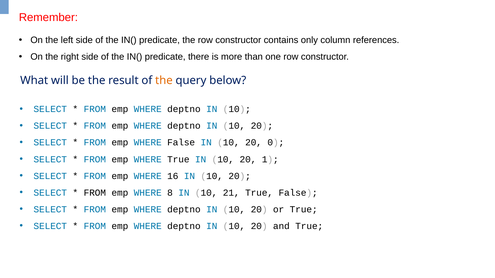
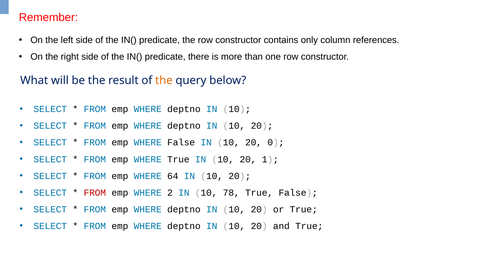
16: 16 -> 64
FROM at (95, 193) colour: black -> red
8: 8 -> 2
21: 21 -> 78
